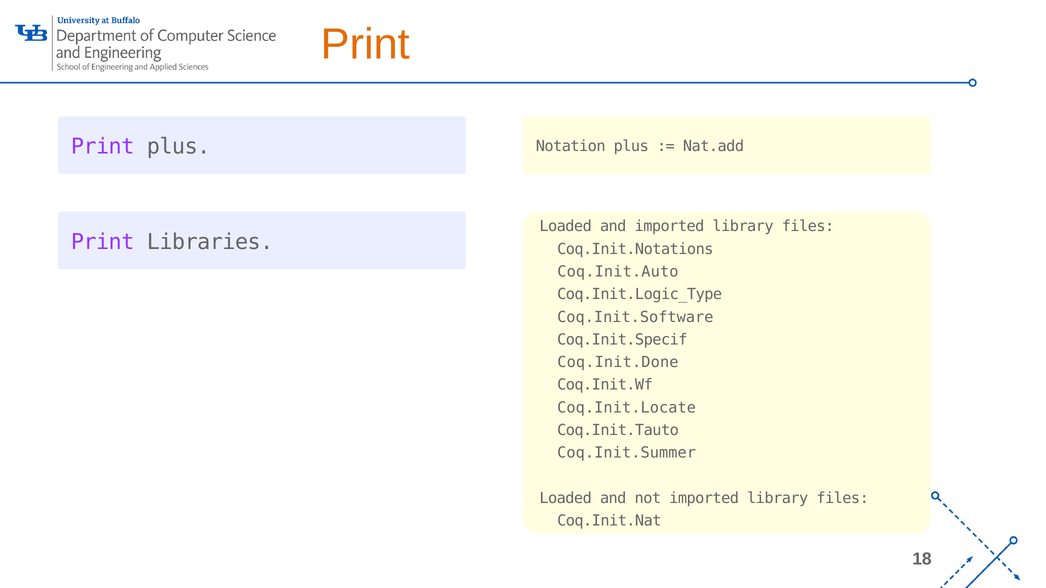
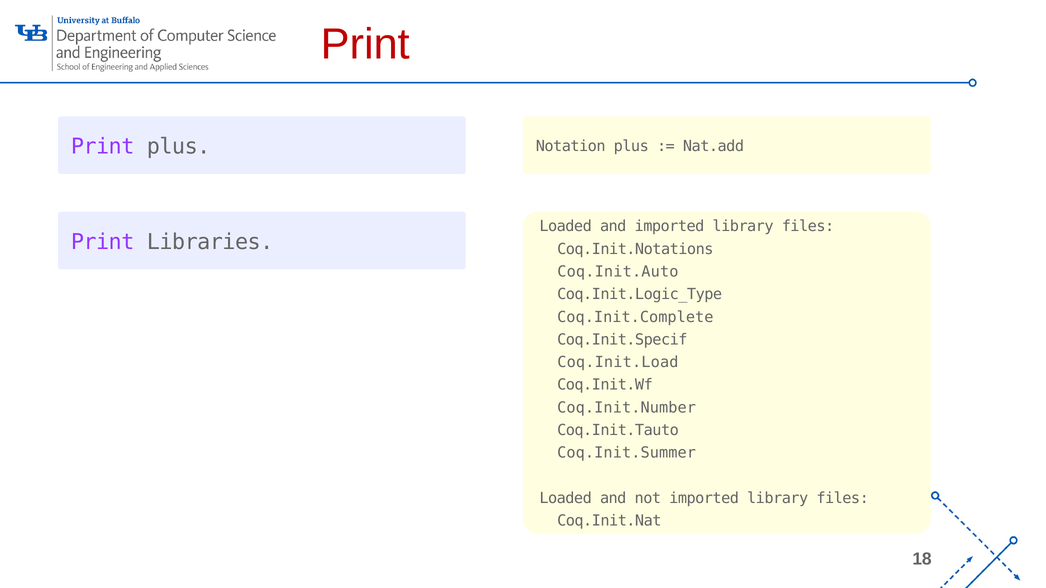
Print at (365, 44) colour: orange -> red
Coq.Init.Software: Coq.Init.Software -> Coq.Init.Complete
Coq.Init.Done: Coq.Init.Done -> Coq.Init.Load
Coq.Init.Locate: Coq.Init.Locate -> Coq.Init.Number
